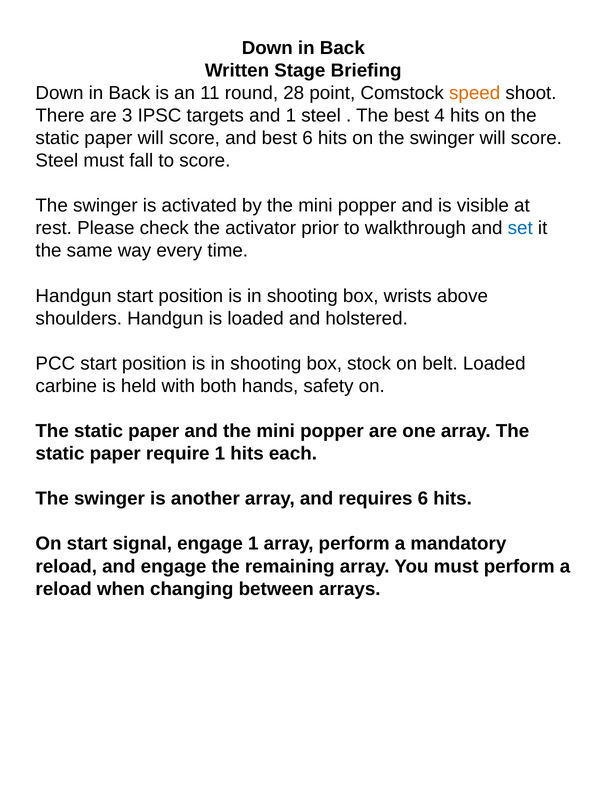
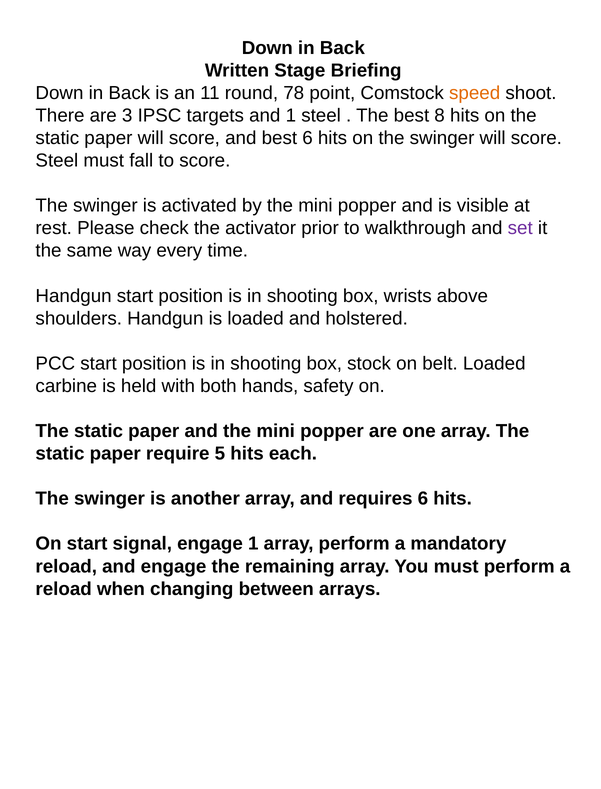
28: 28 -> 78
4: 4 -> 8
set colour: blue -> purple
require 1: 1 -> 5
